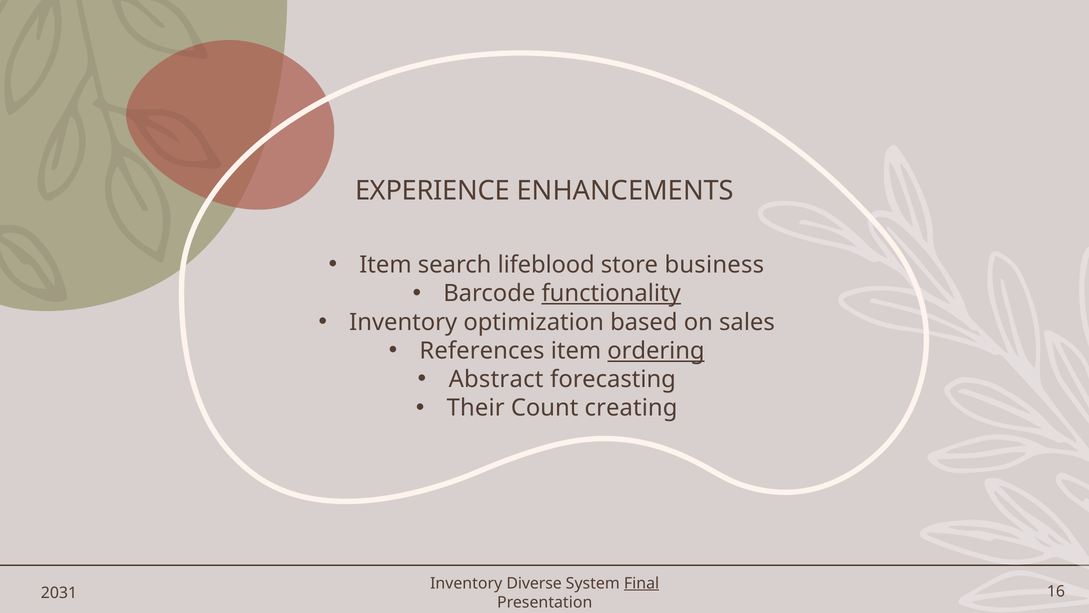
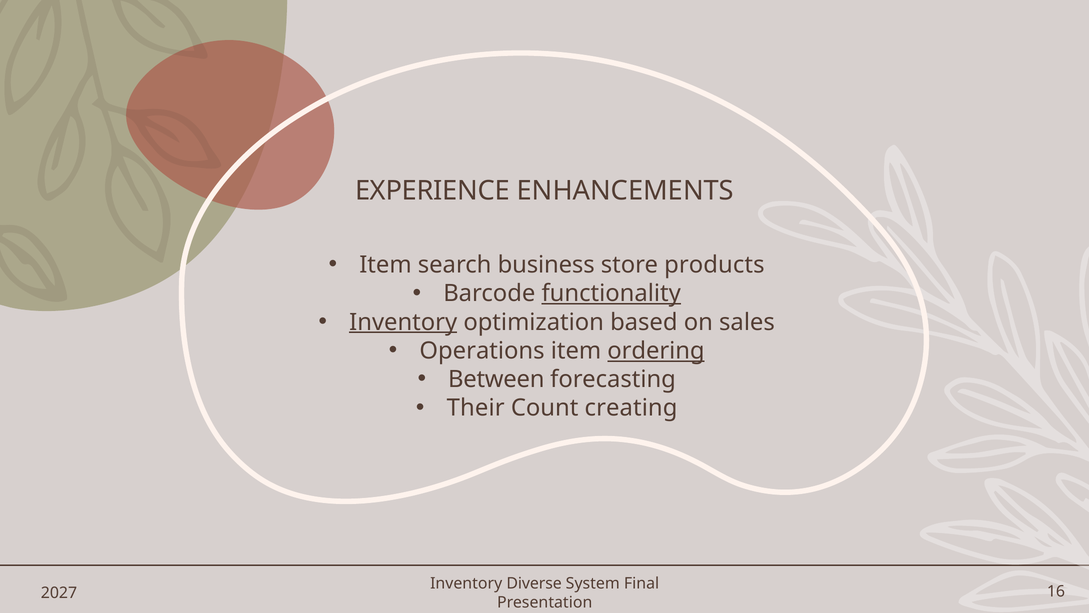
lifeblood: lifeblood -> business
business: business -> products
Inventory at (403, 322) underline: none -> present
References: References -> Operations
Abstract: Abstract -> Between
Final underline: present -> none
2031: 2031 -> 2027
